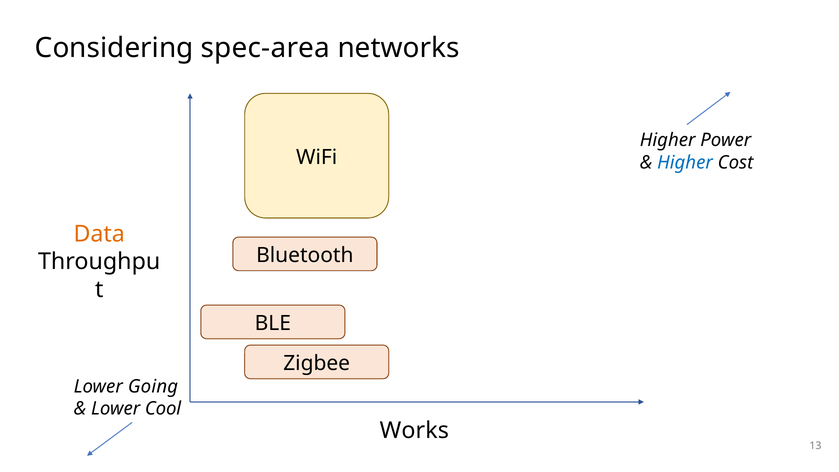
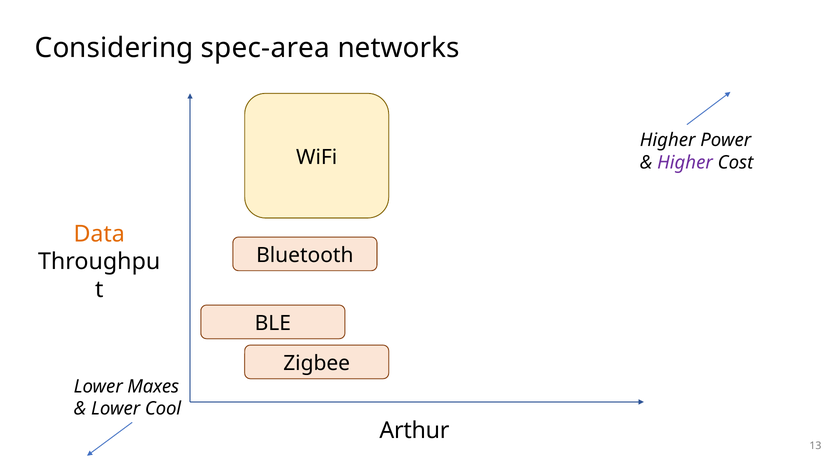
Higher at (685, 163) colour: blue -> purple
Going: Going -> Maxes
Works: Works -> Arthur
